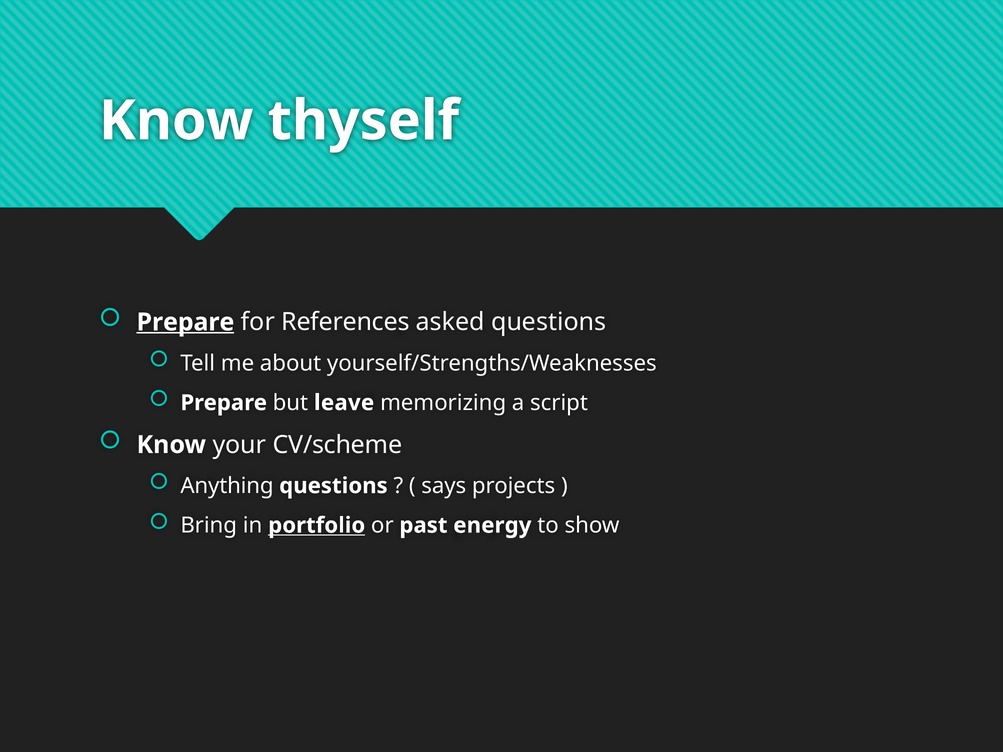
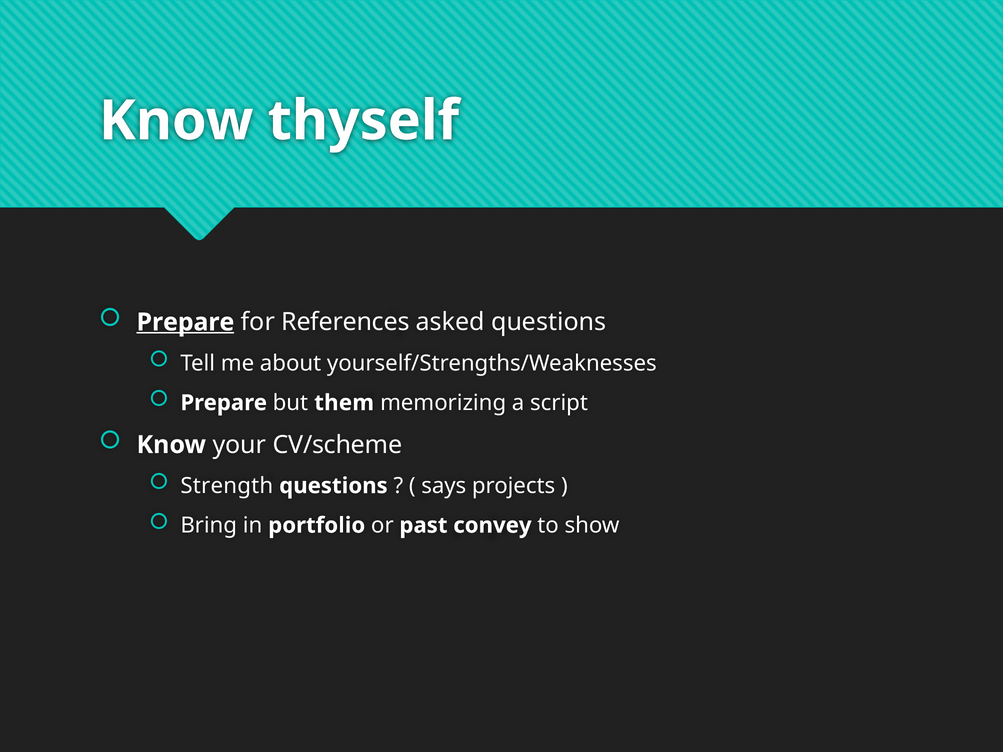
leave: leave -> them
Anything: Anything -> Strength
portfolio underline: present -> none
energy: energy -> convey
